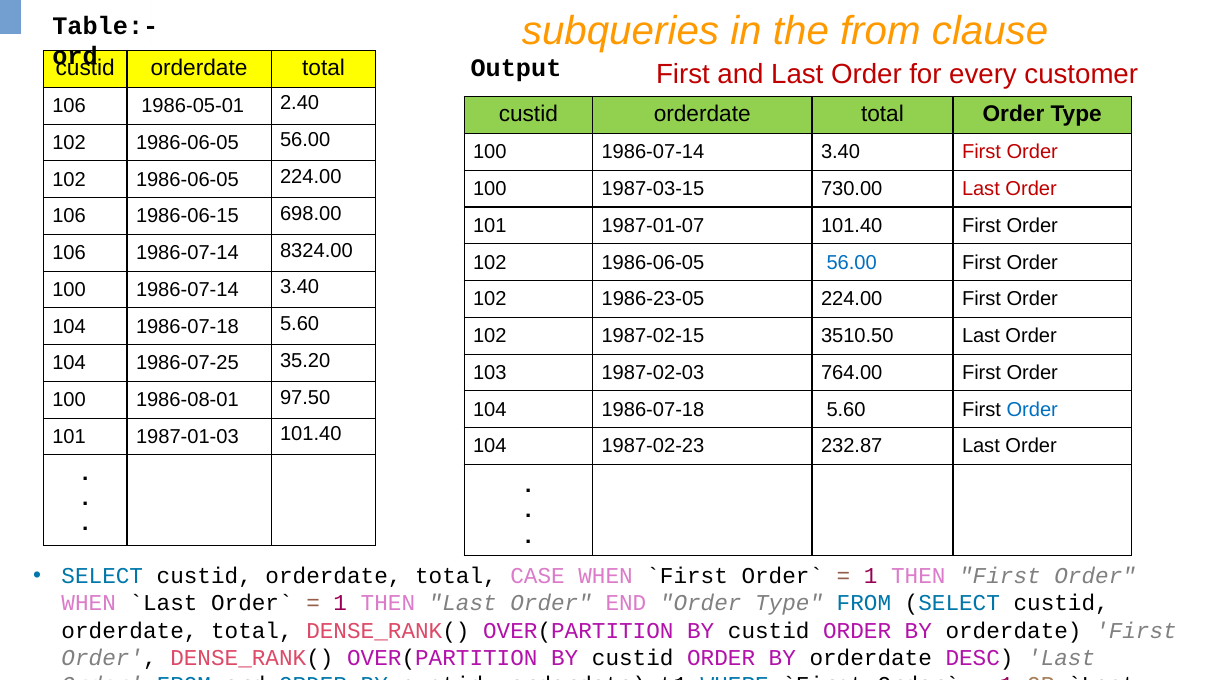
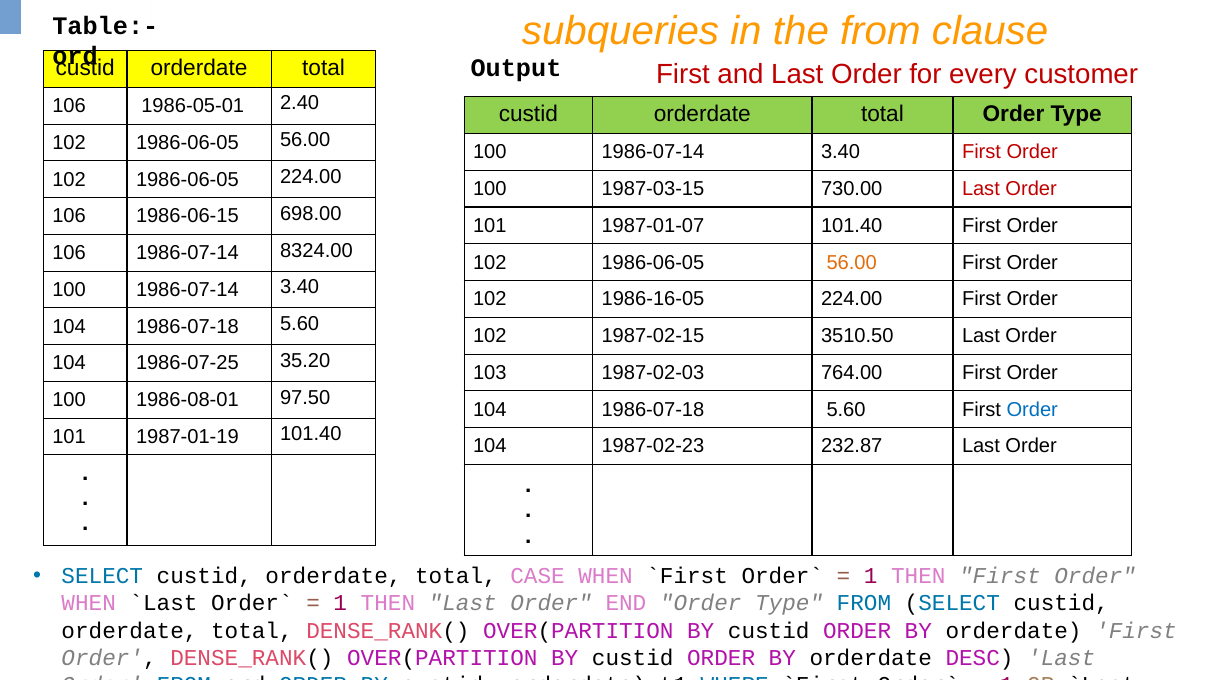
56.00 at (852, 262) colour: blue -> orange
1986-23-05: 1986-23-05 -> 1986-16-05
1987-01-03: 1987-01-03 -> 1987-01-19
